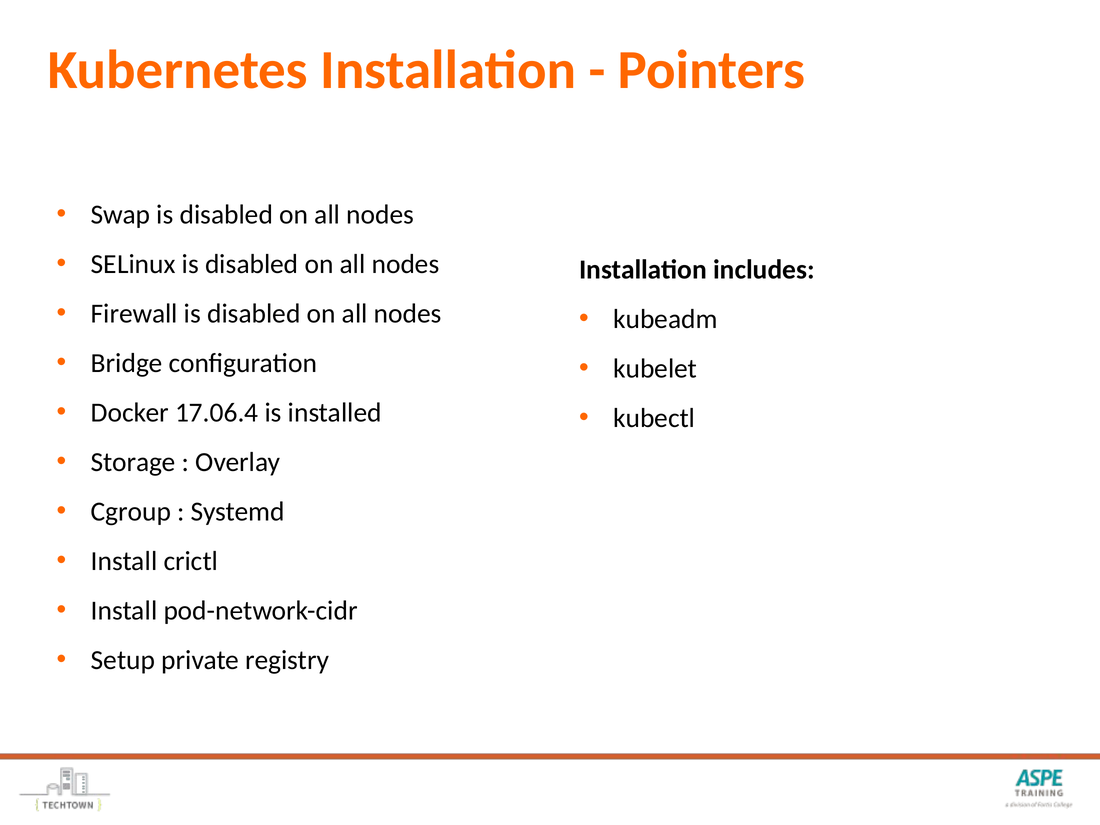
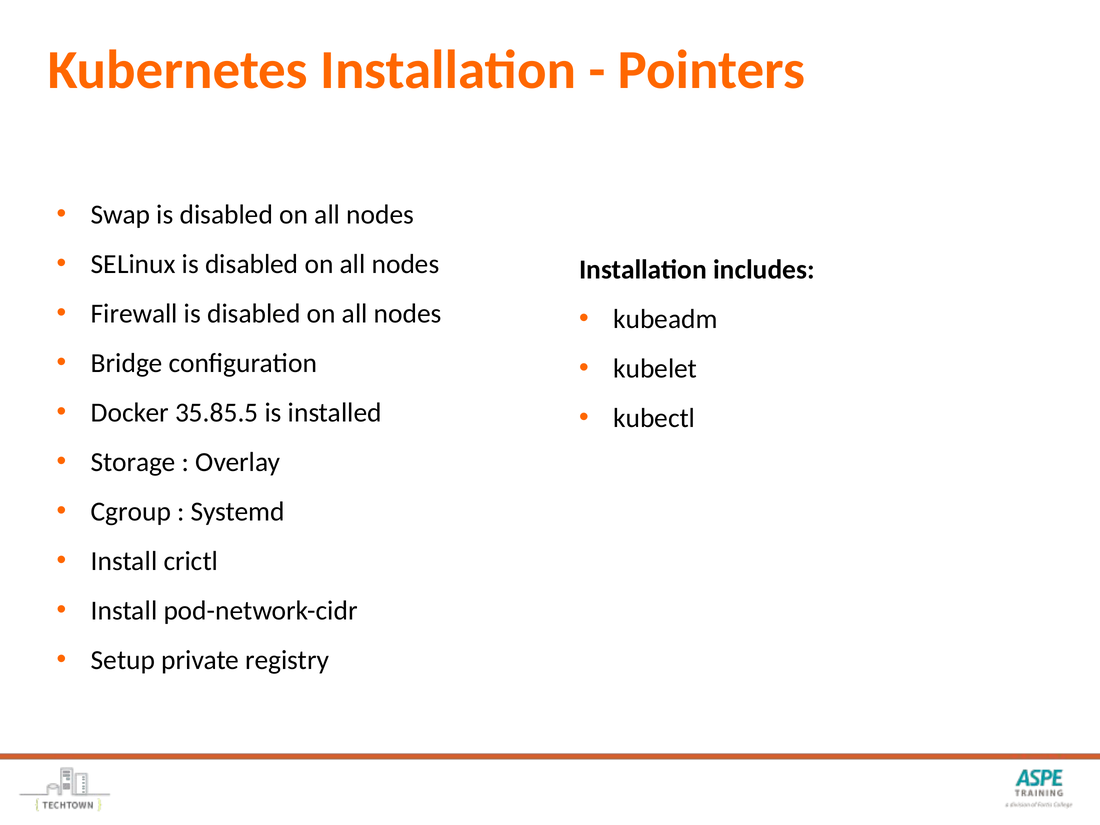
17.06.4: 17.06.4 -> 35.85.5
